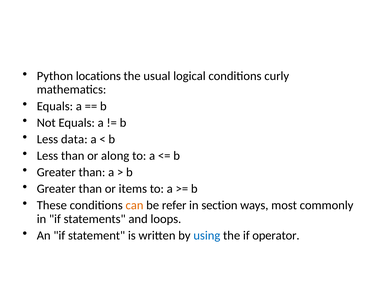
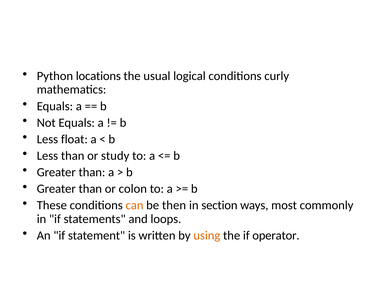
data: data -> float
along: along -> study
items: items -> colon
refer: refer -> then
using colour: blue -> orange
